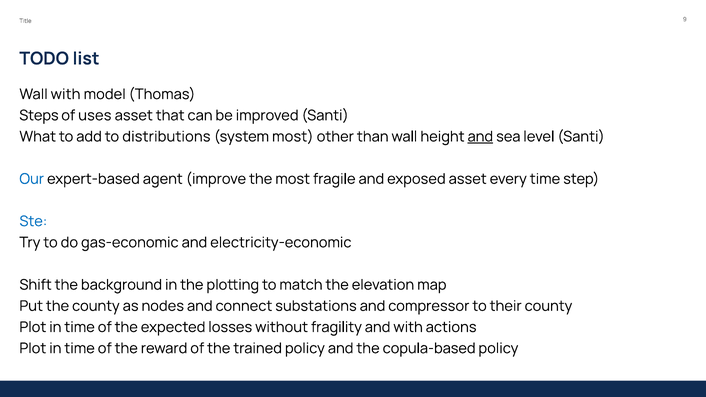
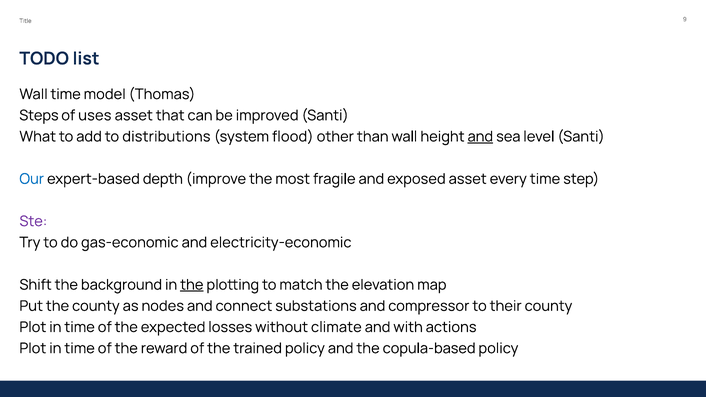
Wall with: with -> time
system most: most -> flood
agent: agent -> depth
Ste colour: blue -> purple
the at (192, 285) underline: none -> present
fragility: fragility -> climate
